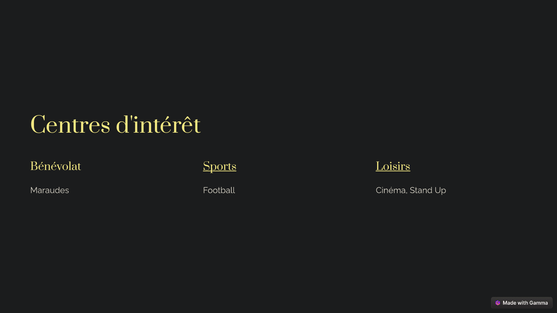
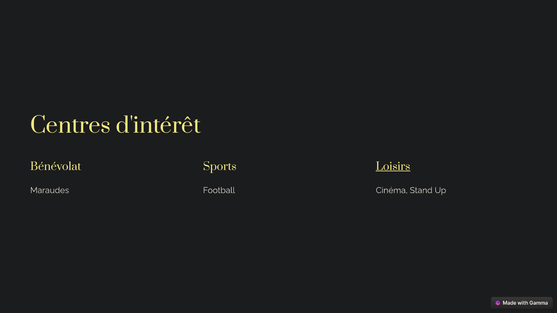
Sports underline: present -> none
